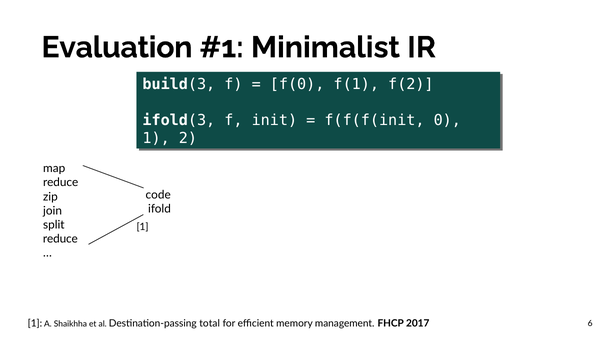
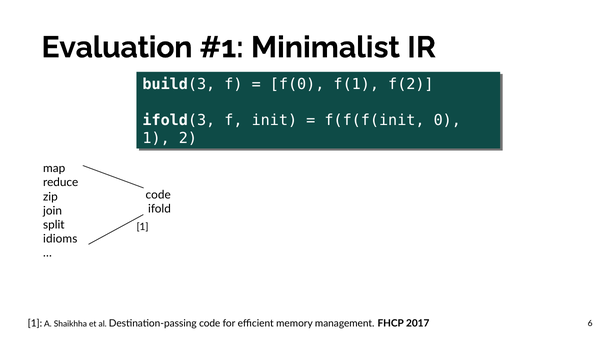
reduce at (60, 239): reduce -> idioms
Destination-passing total: total -> code
